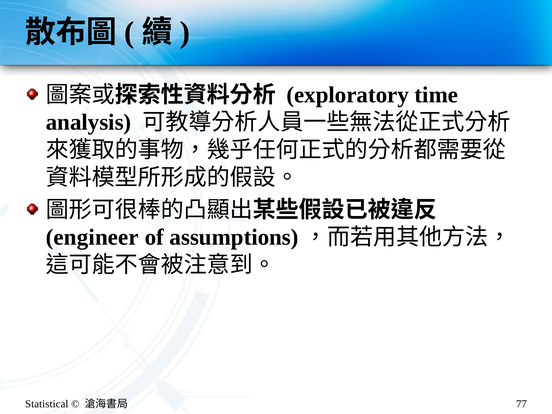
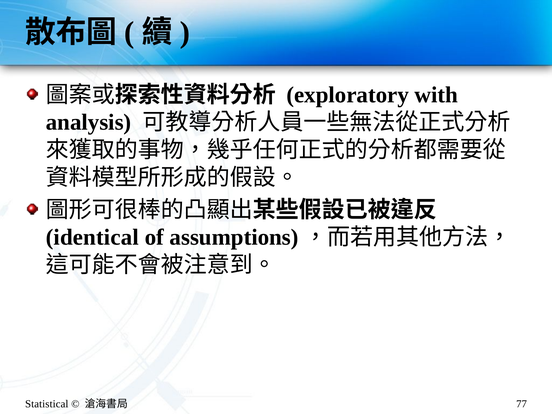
time: time -> with
engineer: engineer -> identical
